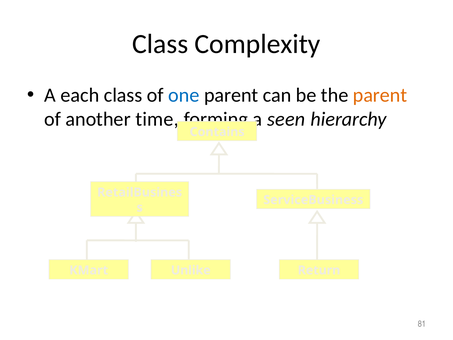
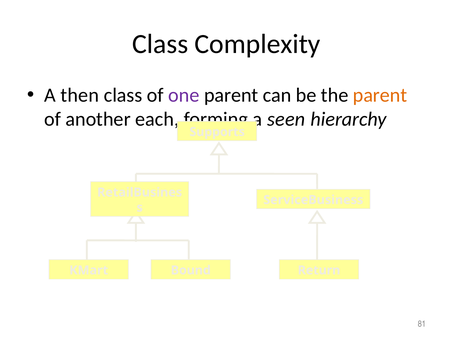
each: each -> then
one colour: blue -> purple
time: time -> each
Contains: Contains -> Supports
Unlike: Unlike -> Bound
